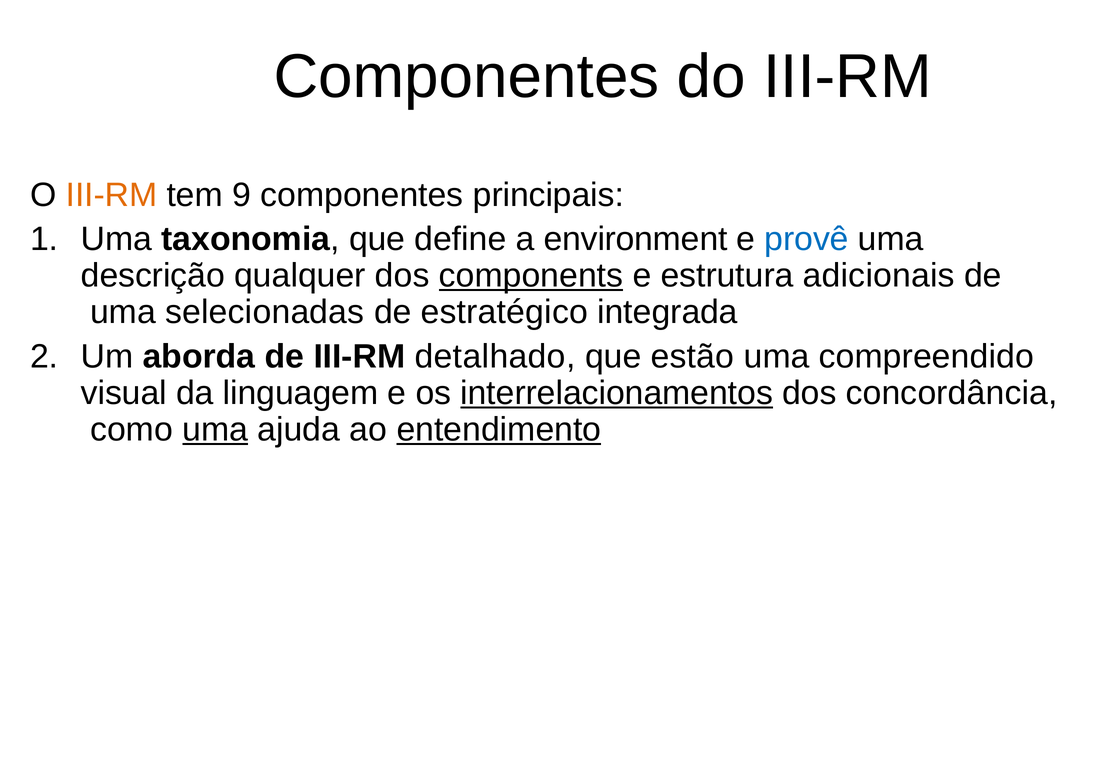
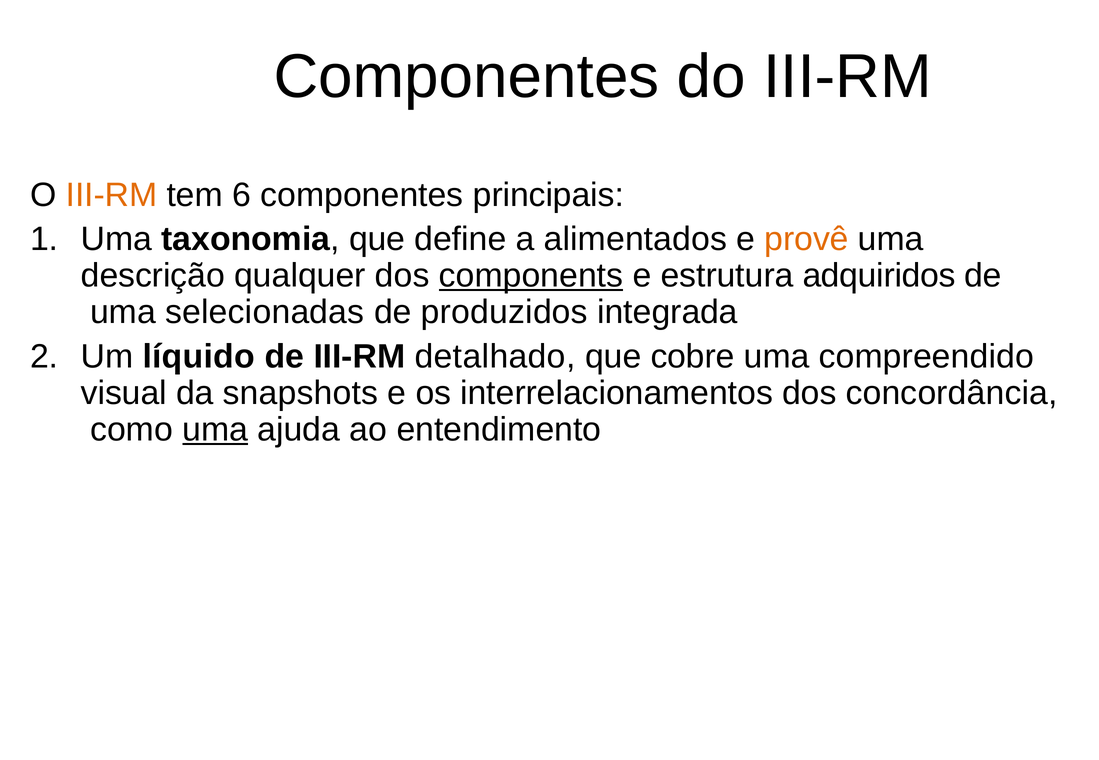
9: 9 -> 6
environment: environment -> alimentados
provê colour: blue -> orange
adicionais: adicionais -> adquiridos
estratégico: estratégico -> produzidos
aborda: aborda -> líquido
estão: estão -> cobre
linguagem: linguagem -> snapshots
interrelacionamentos underline: present -> none
entendimento underline: present -> none
